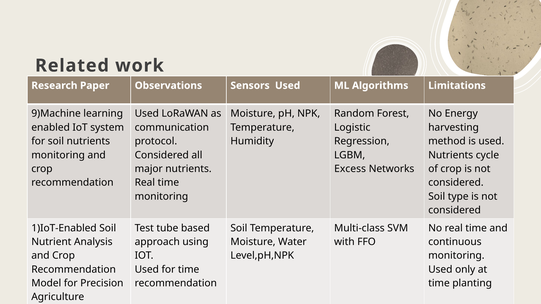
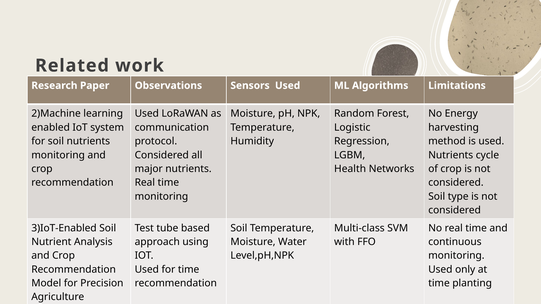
9)Machine: 9)Machine -> 2)Machine
Excess: Excess -> Health
1)IoT-Enabled: 1)IoT-Enabled -> 3)IoT-Enabled
